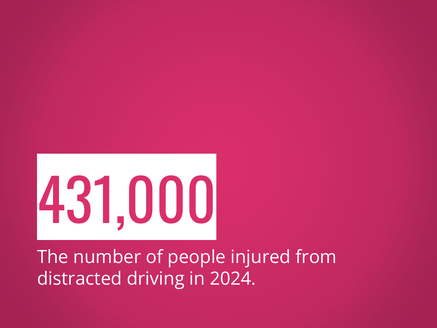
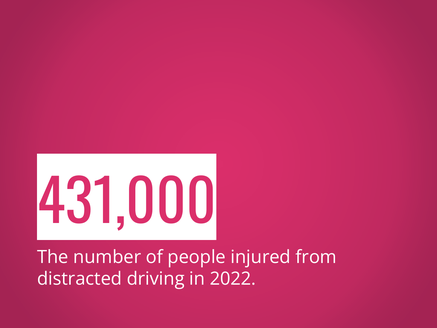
2024: 2024 -> 2022
